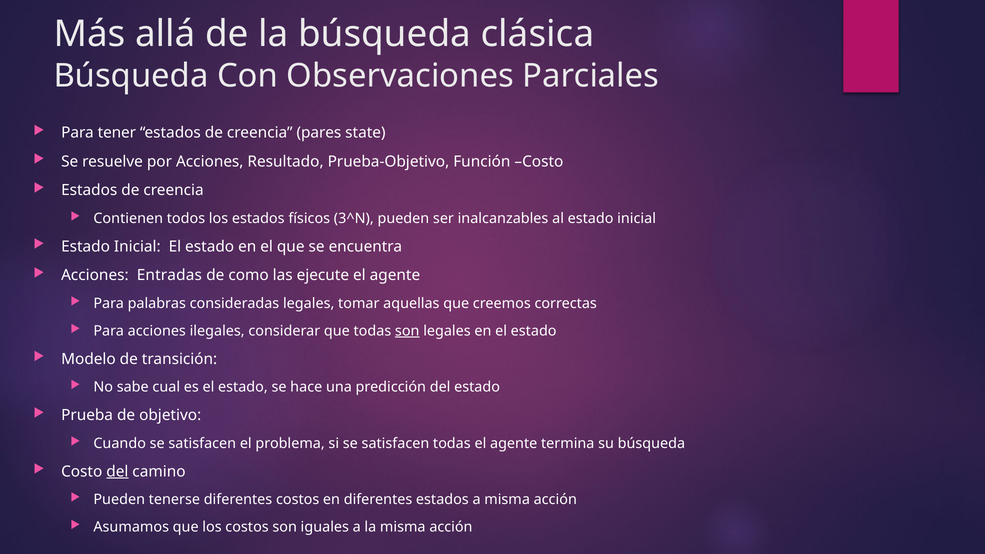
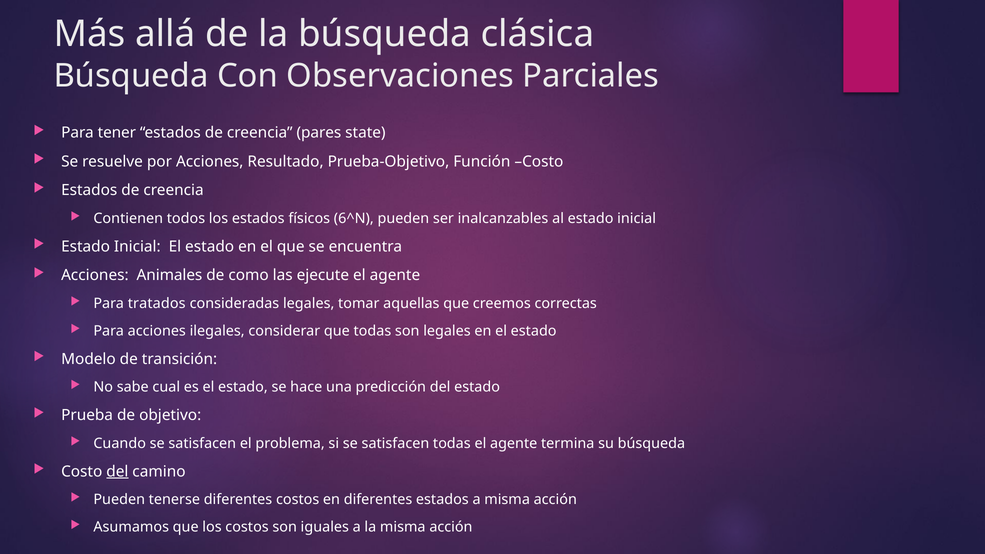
3^N: 3^N -> 6^N
Entradas: Entradas -> Animales
palabras: palabras -> tratados
son at (407, 331) underline: present -> none
